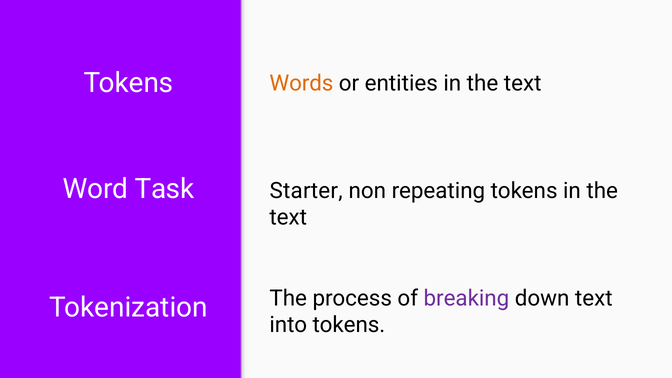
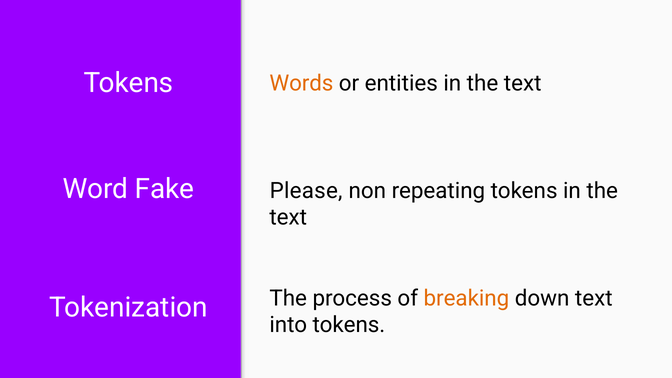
Task: Task -> Fake
Starter: Starter -> Please
breaking colour: purple -> orange
